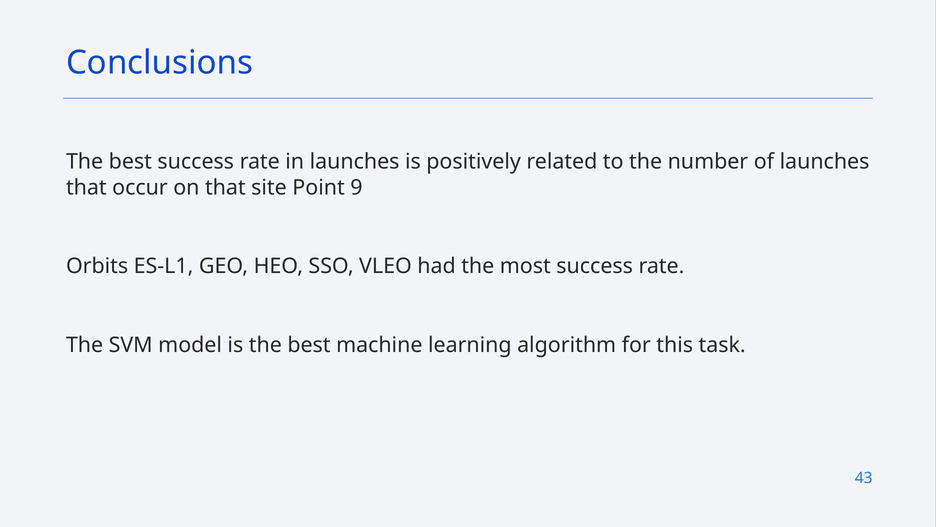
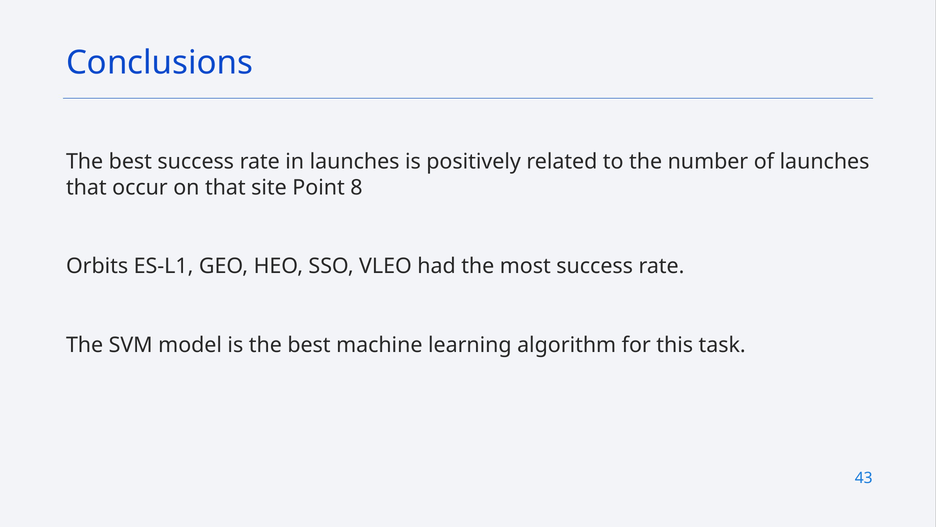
9: 9 -> 8
